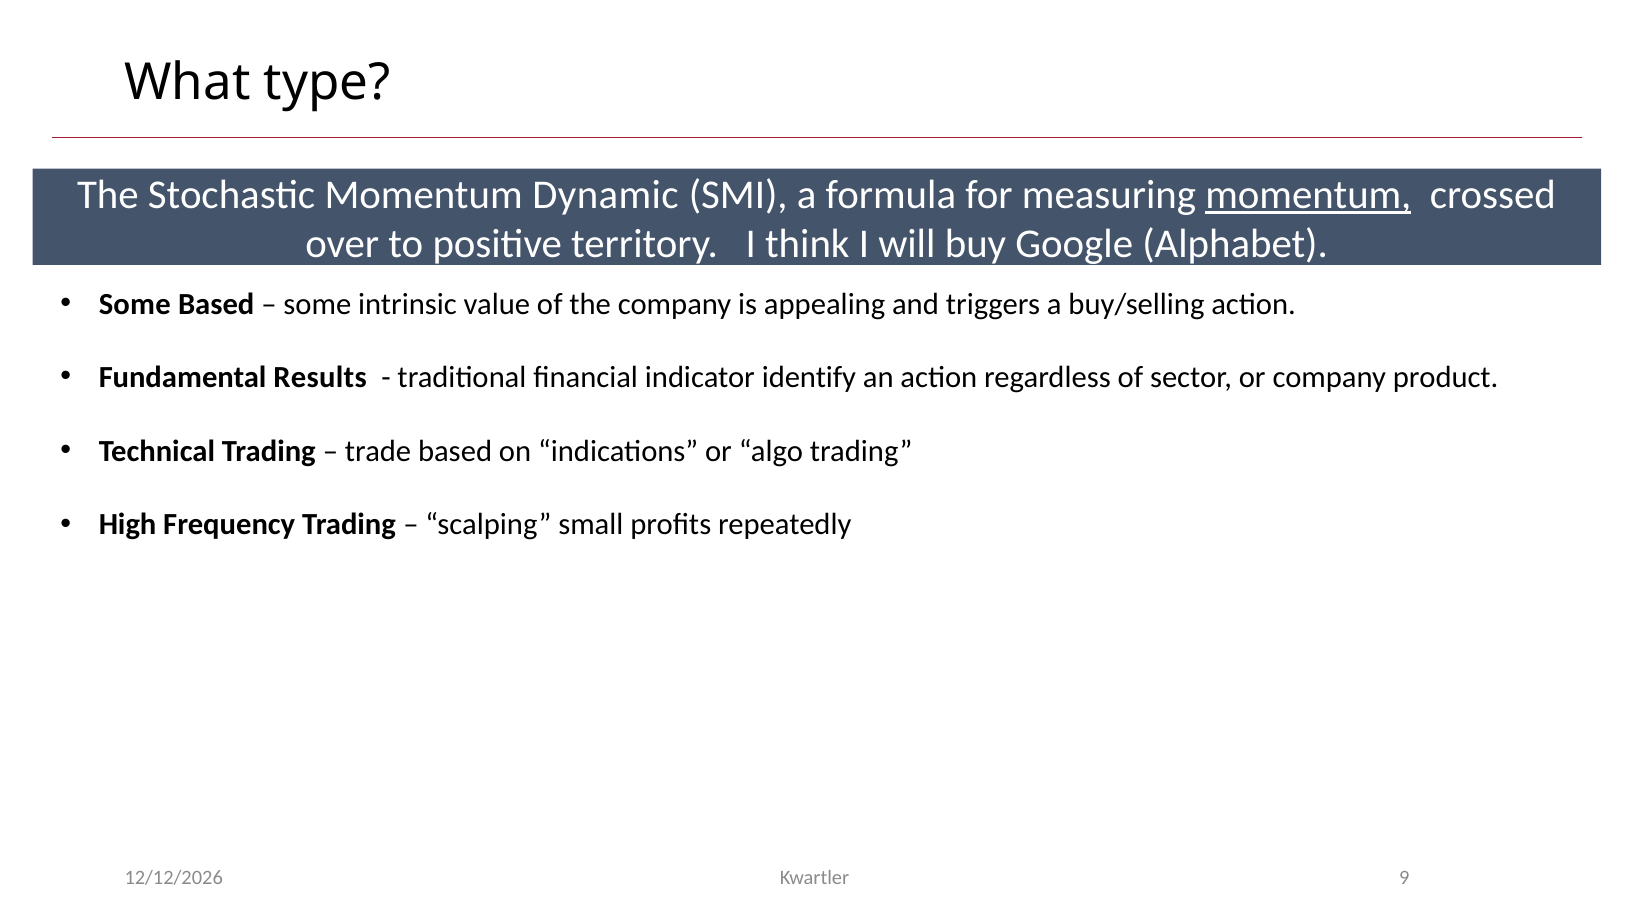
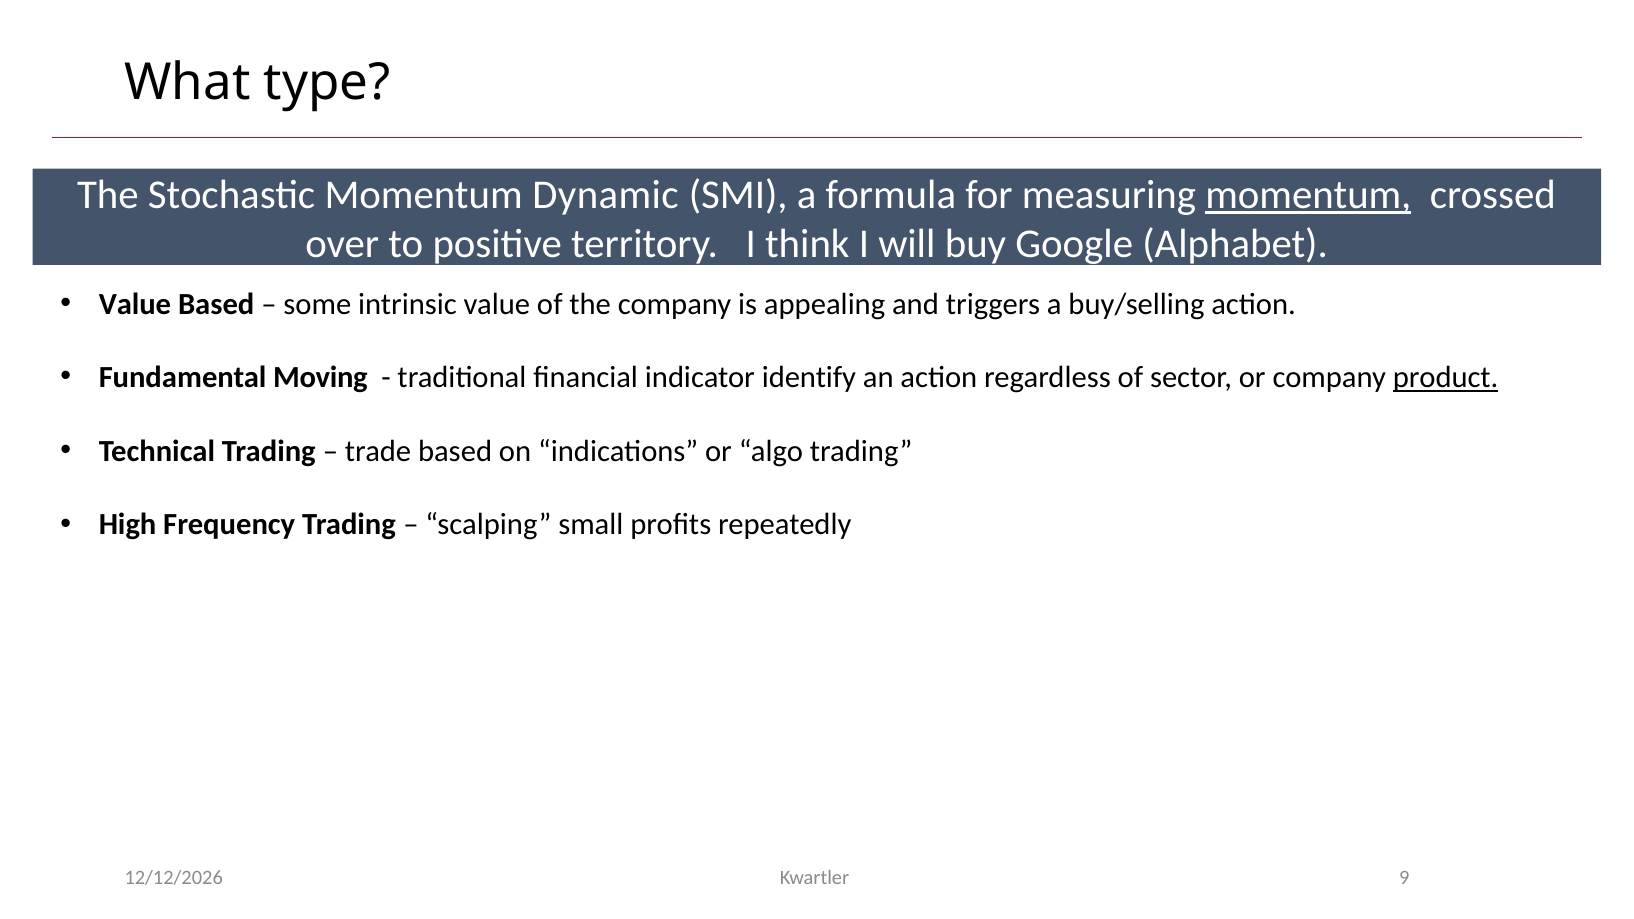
Some at (135, 304): Some -> Value
Results: Results -> Moving
product underline: none -> present
